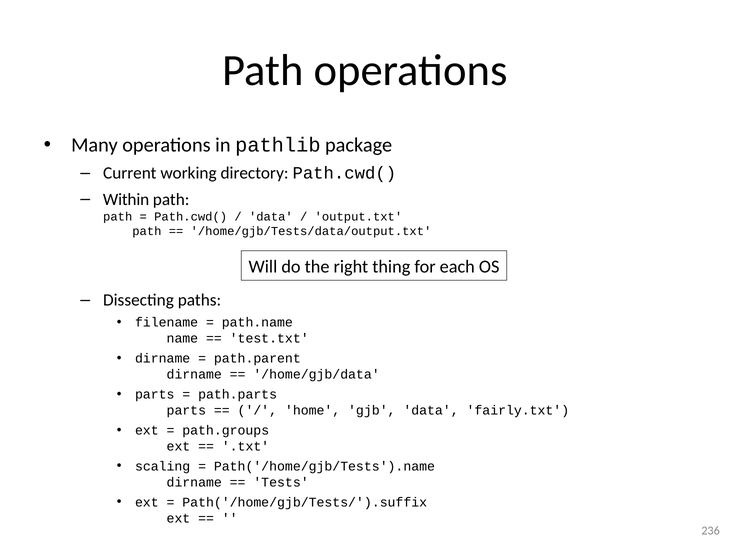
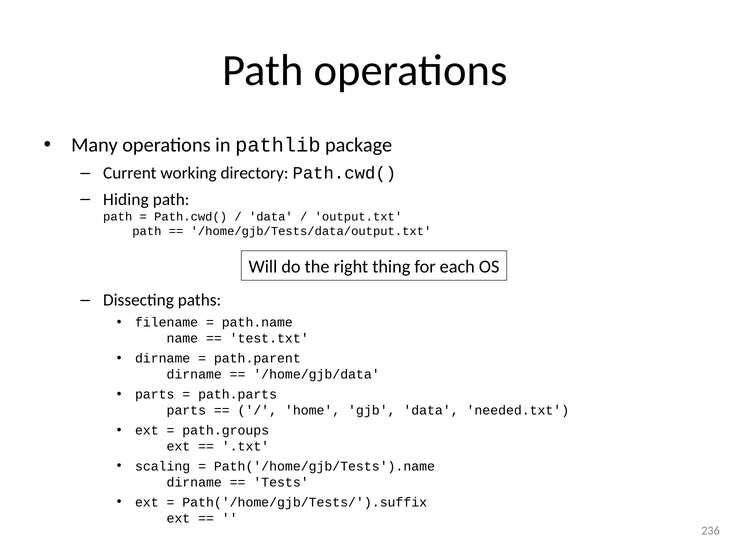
Within: Within -> Hiding
fairly.txt: fairly.txt -> needed.txt
